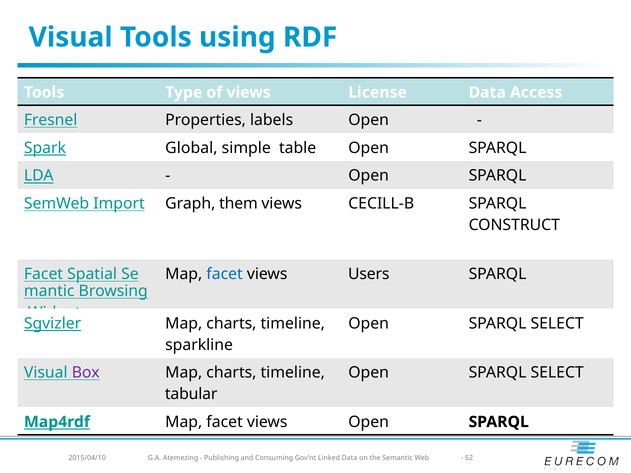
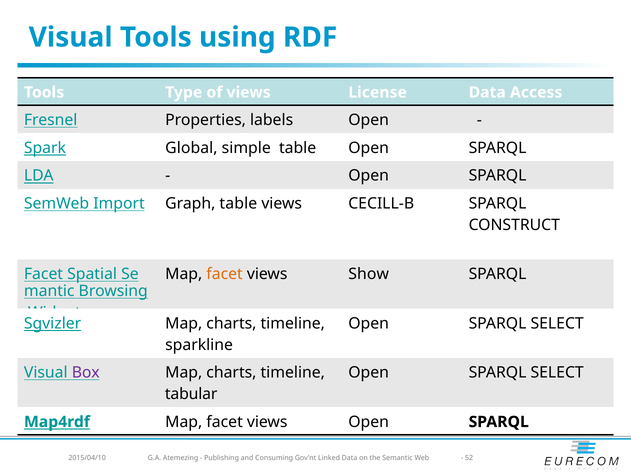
Graph them: them -> table
facet at (225, 274) colour: blue -> orange
Users: Users -> Show
